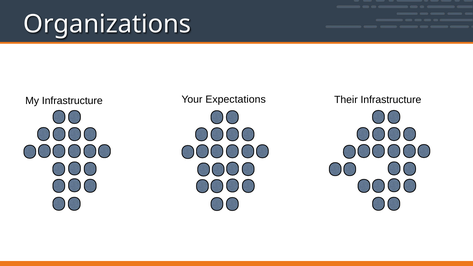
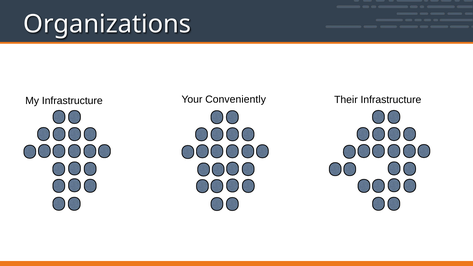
Expectations: Expectations -> Conveniently
